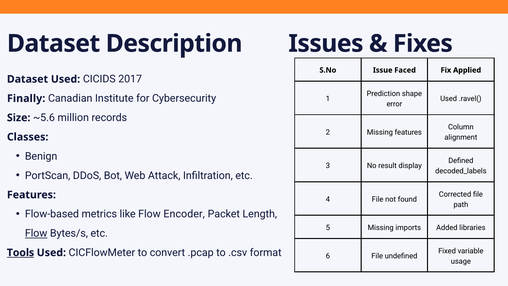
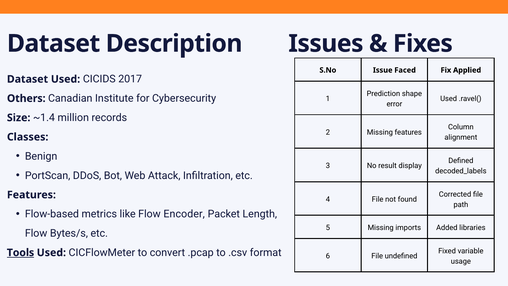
Finally: Finally -> Others
~5.6: ~5.6 -> ~1.4
Flow at (36, 233) underline: present -> none
